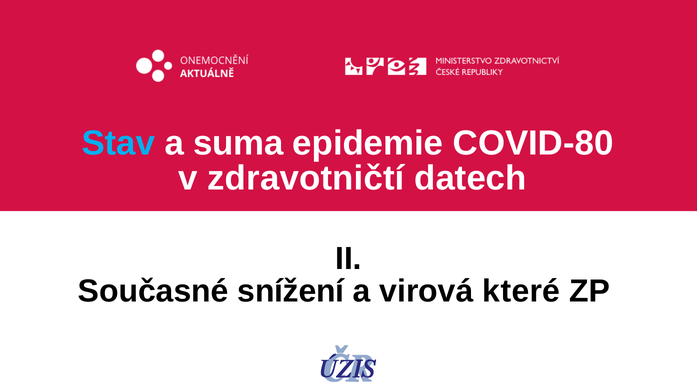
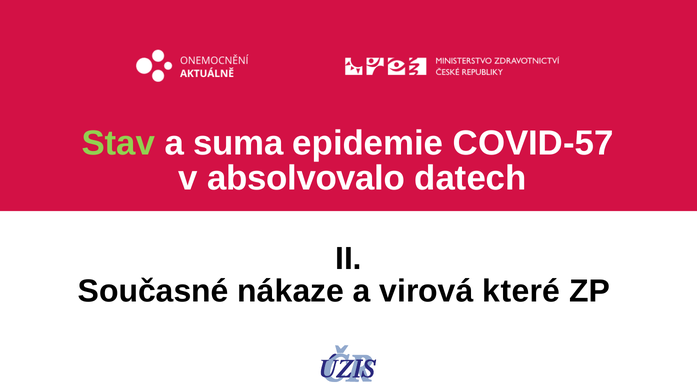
Stav colour: light blue -> light green
COVID-80: COVID-80 -> COVID-57
zdravotničtí: zdravotničtí -> absolvovalo
snížení: snížení -> nákaze
